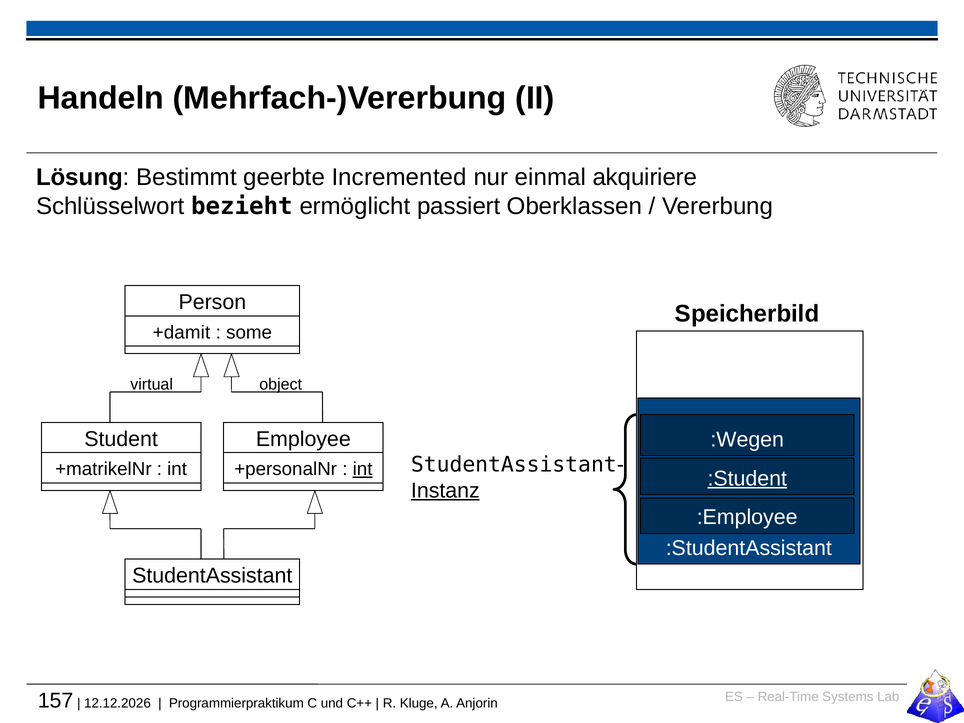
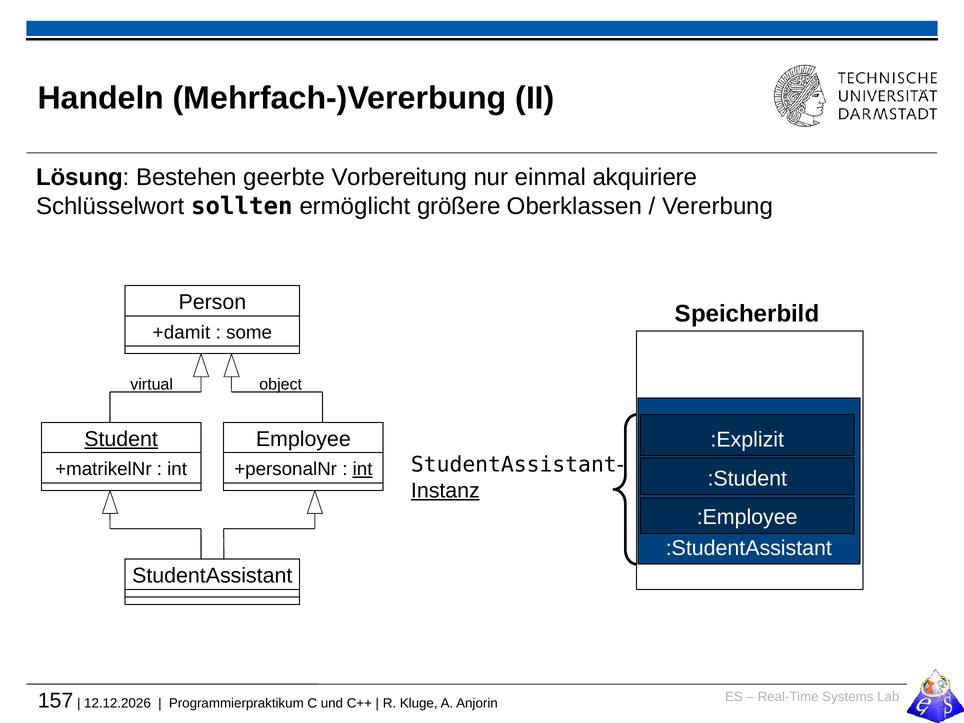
Bestimmt: Bestimmt -> Bestehen
Incremented: Incremented -> Vorbereitung
bezieht: bezieht -> sollten
passiert: passiert -> größere
Student underline: none -> present
:Wegen: :Wegen -> :Explizit
:Student underline: present -> none
